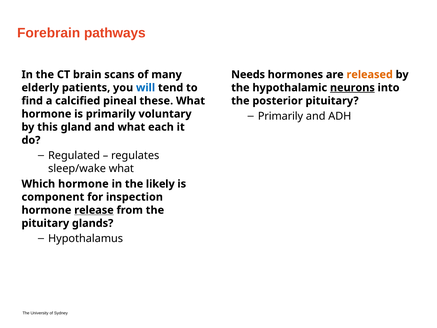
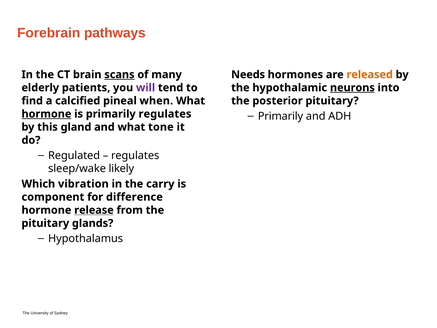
scans underline: none -> present
will colour: blue -> purple
these: these -> when
hormone at (46, 114) underline: none -> present
primarily voluntary: voluntary -> regulates
each: each -> tone
sleep/wake what: what -> likely
Which hormone: hormone -> vibration
likely: likely -> carry
inspection: inspection -> difference
